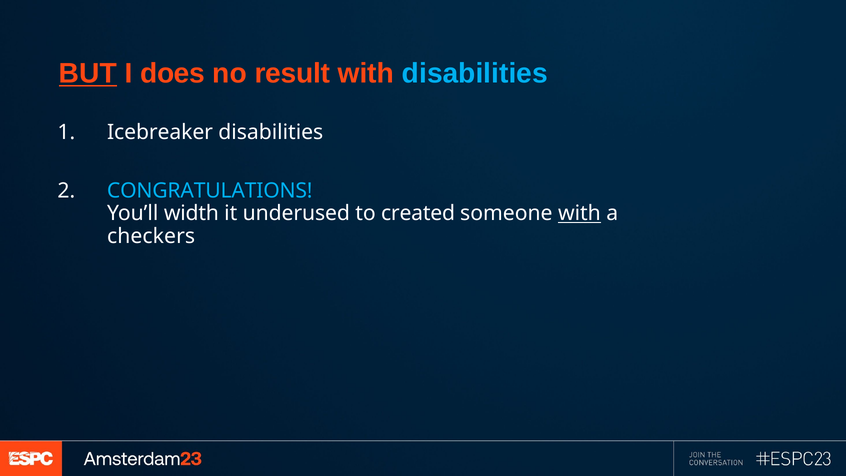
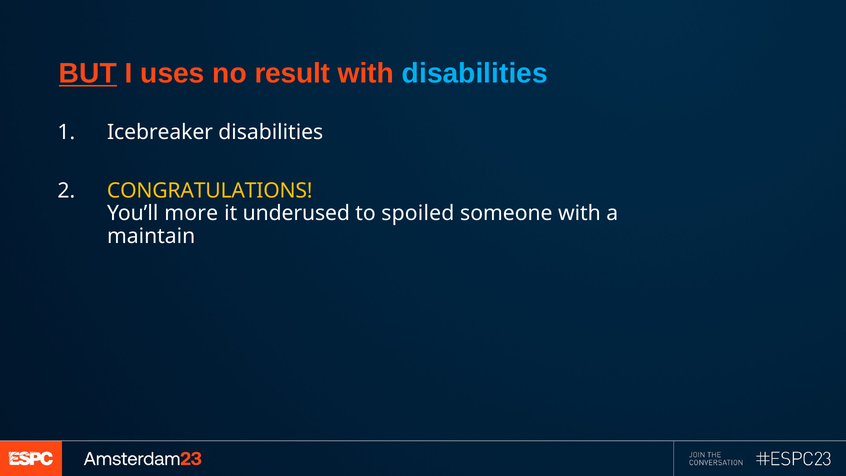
does: does -> uses
CONGRATULATIONS colour: light blue -> yellow
width: width -> more
created: created -> spoiled
with at (579, 213) underline: present -> none
checkers: checkers -> maintain
